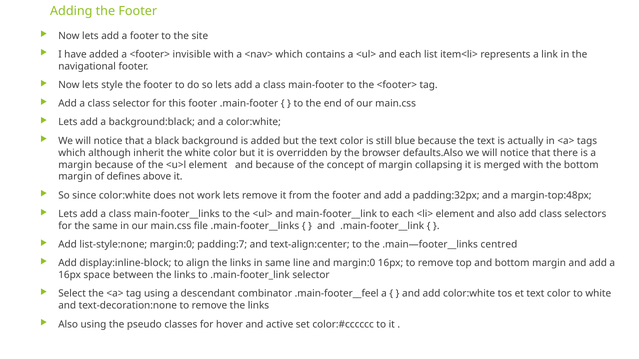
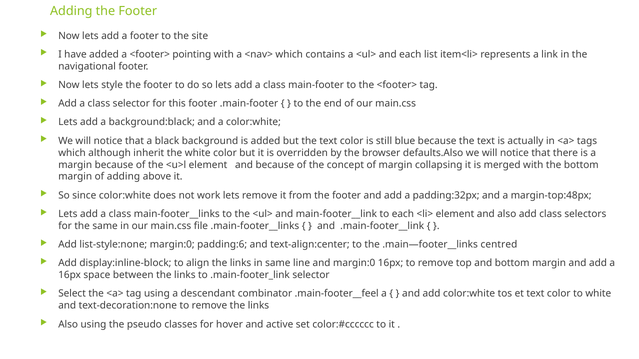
invisible: invisible -> pointing
of defines: defines -> adding
padding:7: padding:7 -> padding:6
